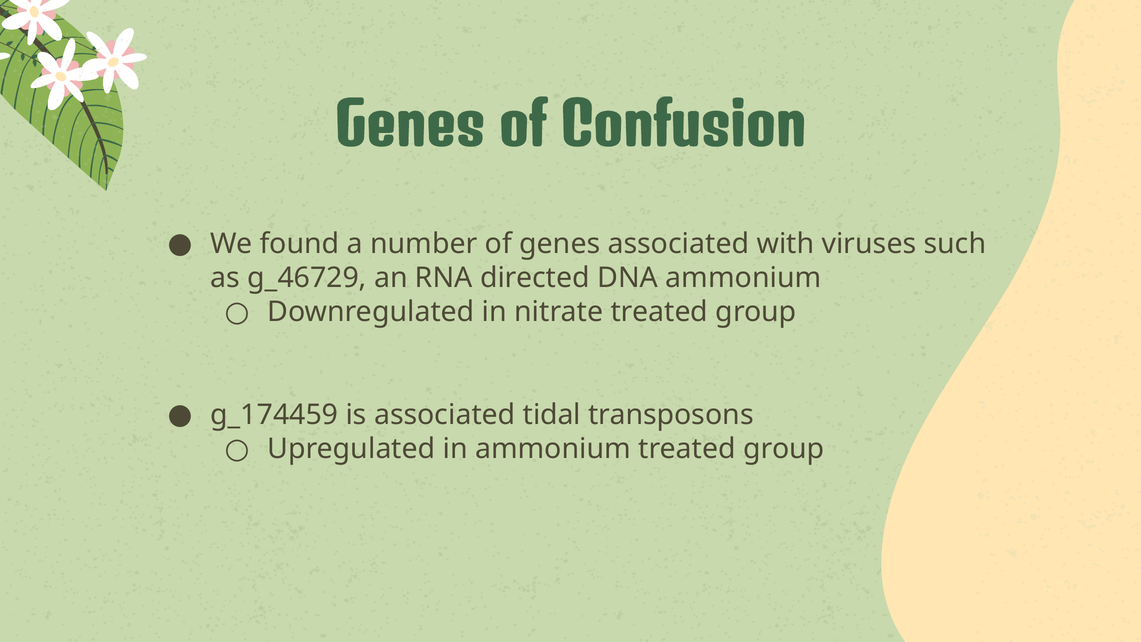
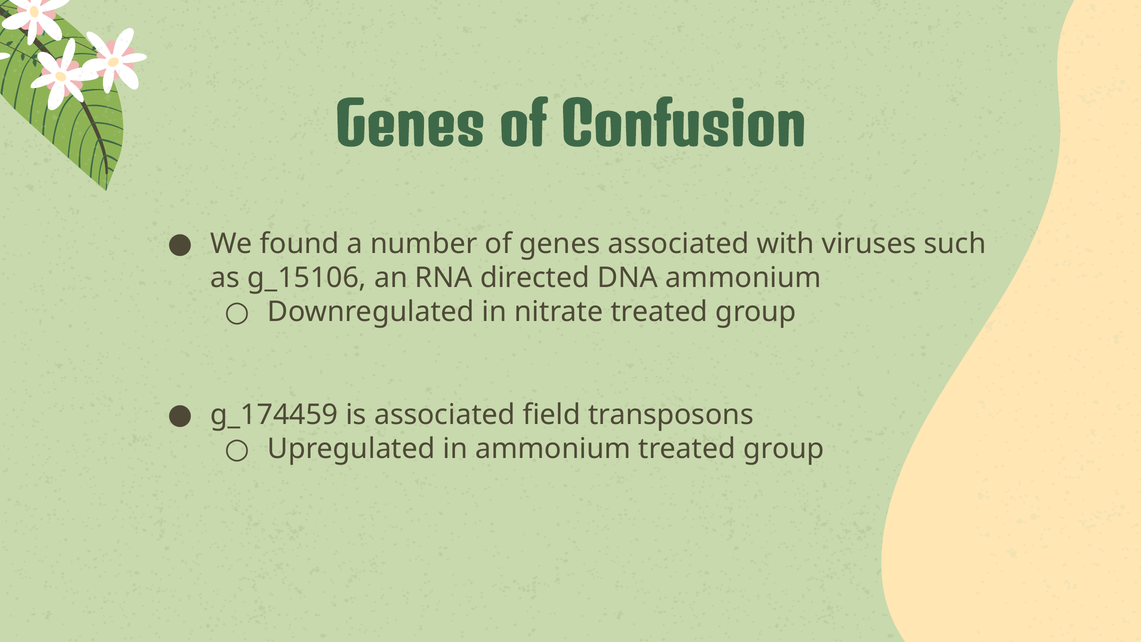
g_46729: g_46729 -> g_15106
tidal: tidal -> field
